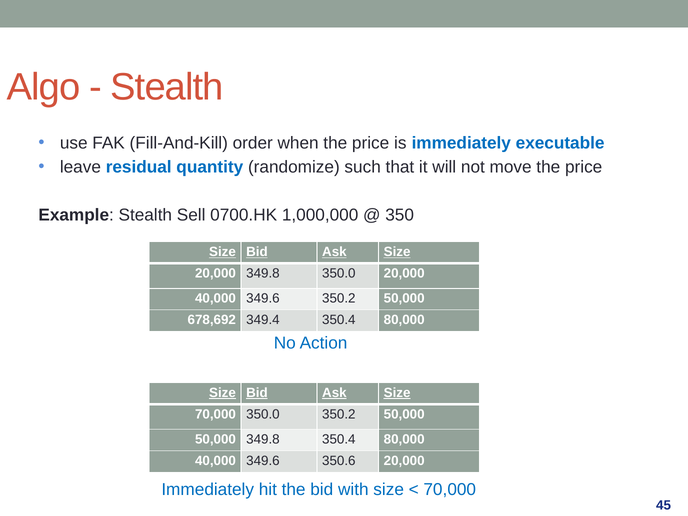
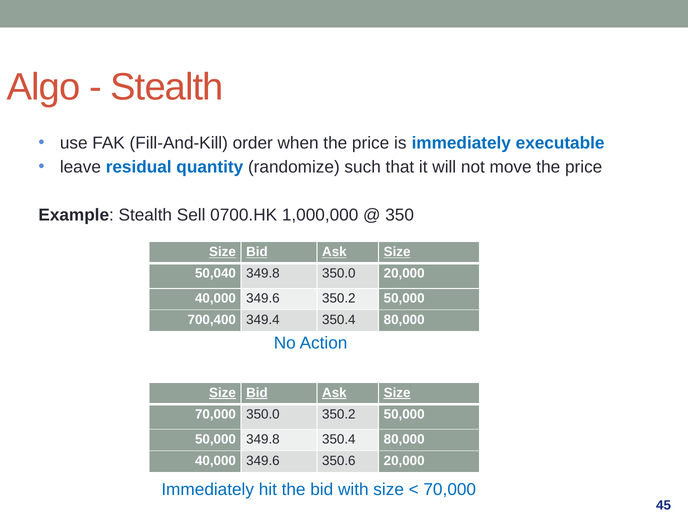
20,000 at (215, 273): 20,000 -> 50,040
678,692: 678,692 -> 700,400
